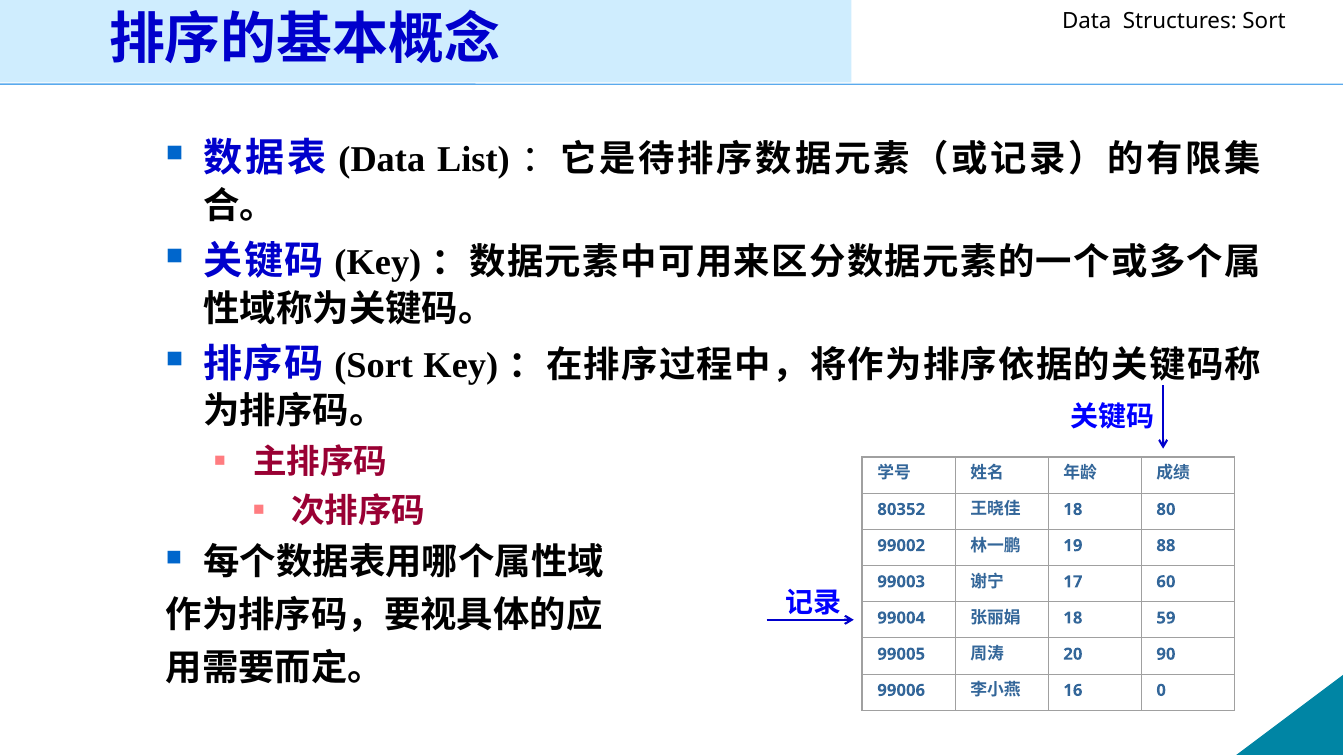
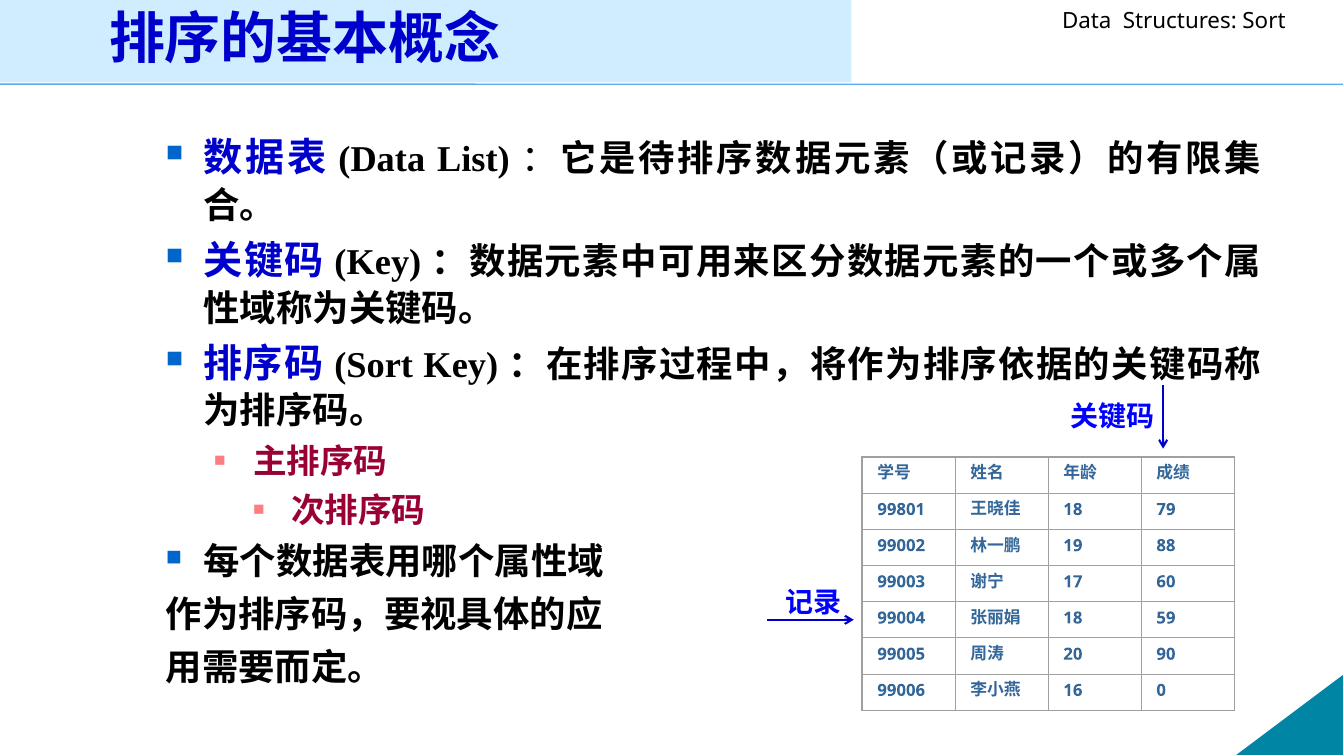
80352: 80352 -> 99801
80: 80 -> 79
